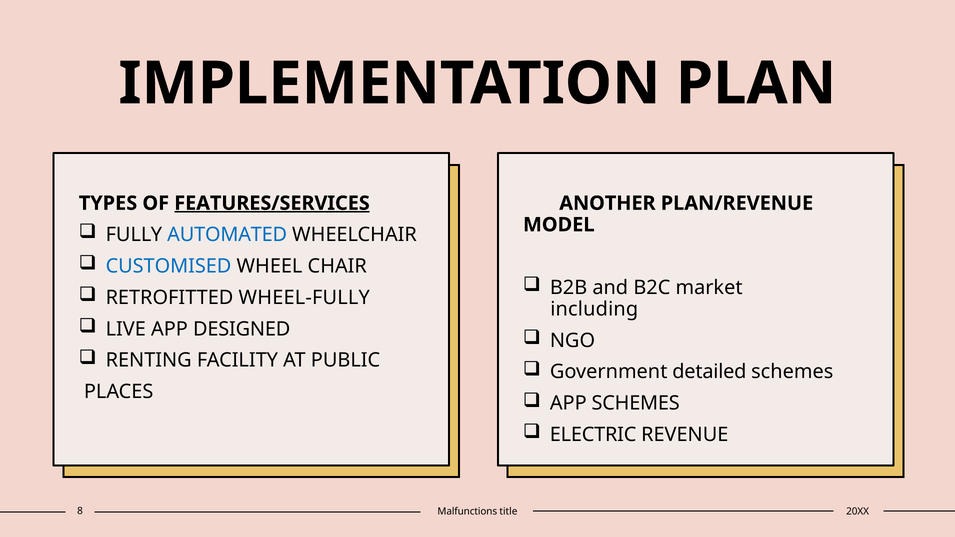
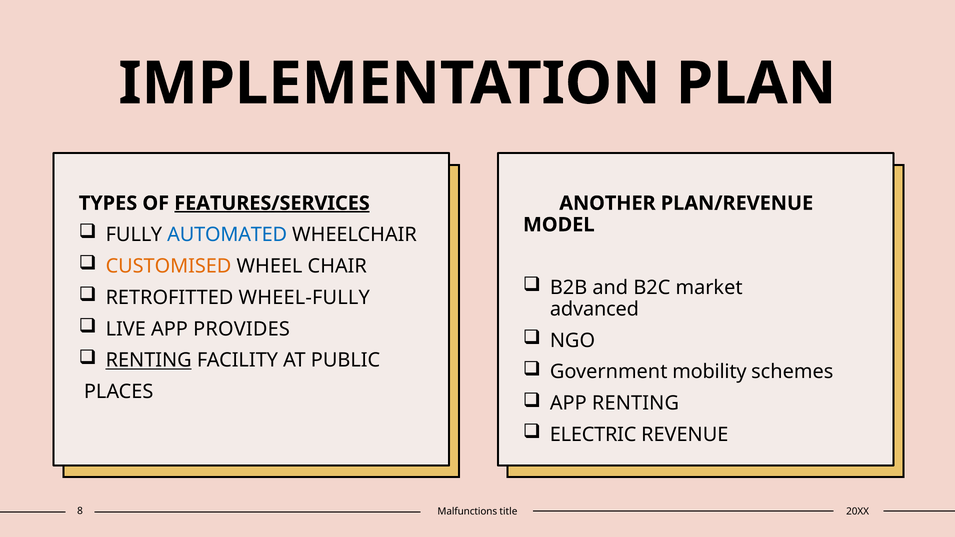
CUSTOMISED colour: blue -> orange
including: including -> advanced
DESIGNED: DESIGNED -> PROVIDES
RENTING at (149, 361) underline: none -> present
detailed: detailed -> mobility
APP SCHEMES: SCHEMES -> RENTING
